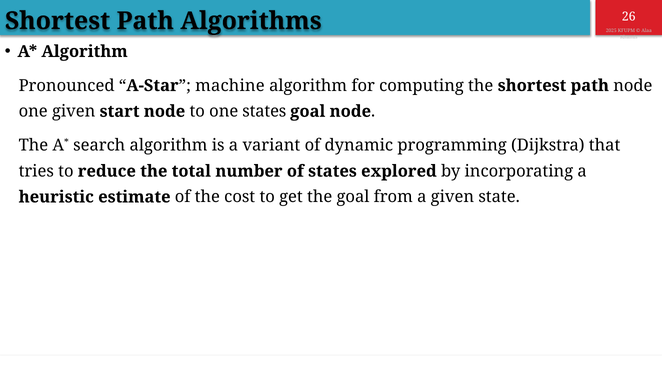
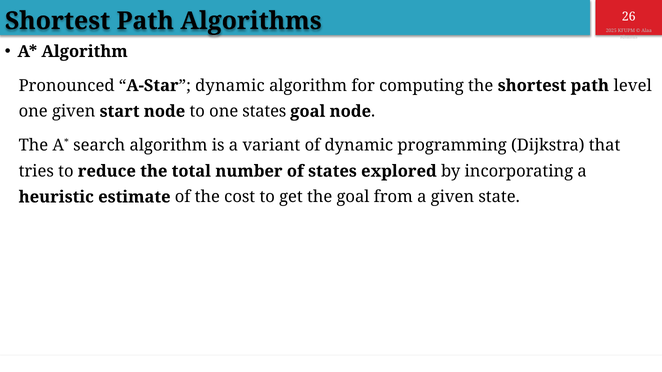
A-Star machine: machine -> dynamic
path node: node -> level
